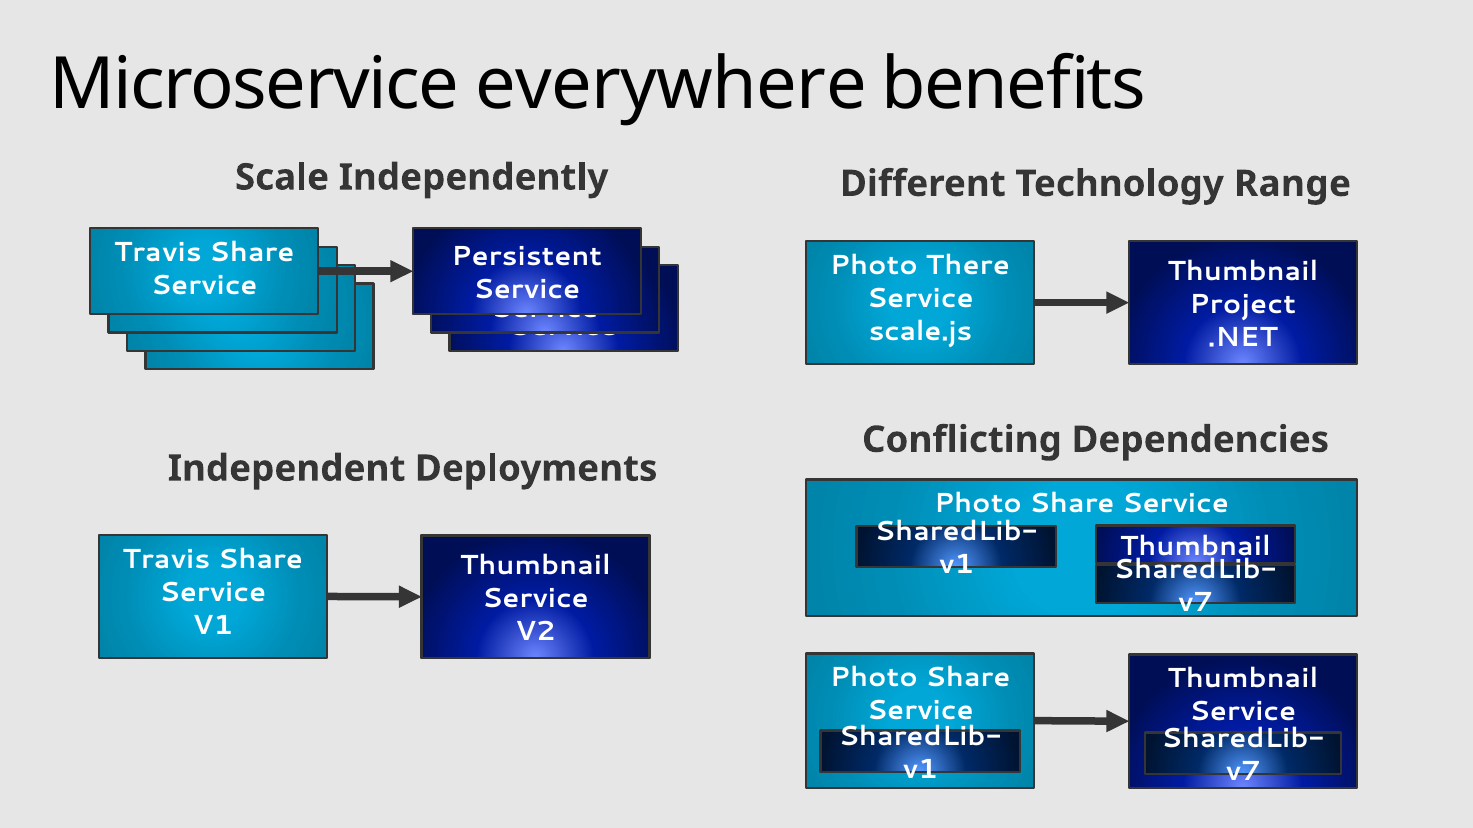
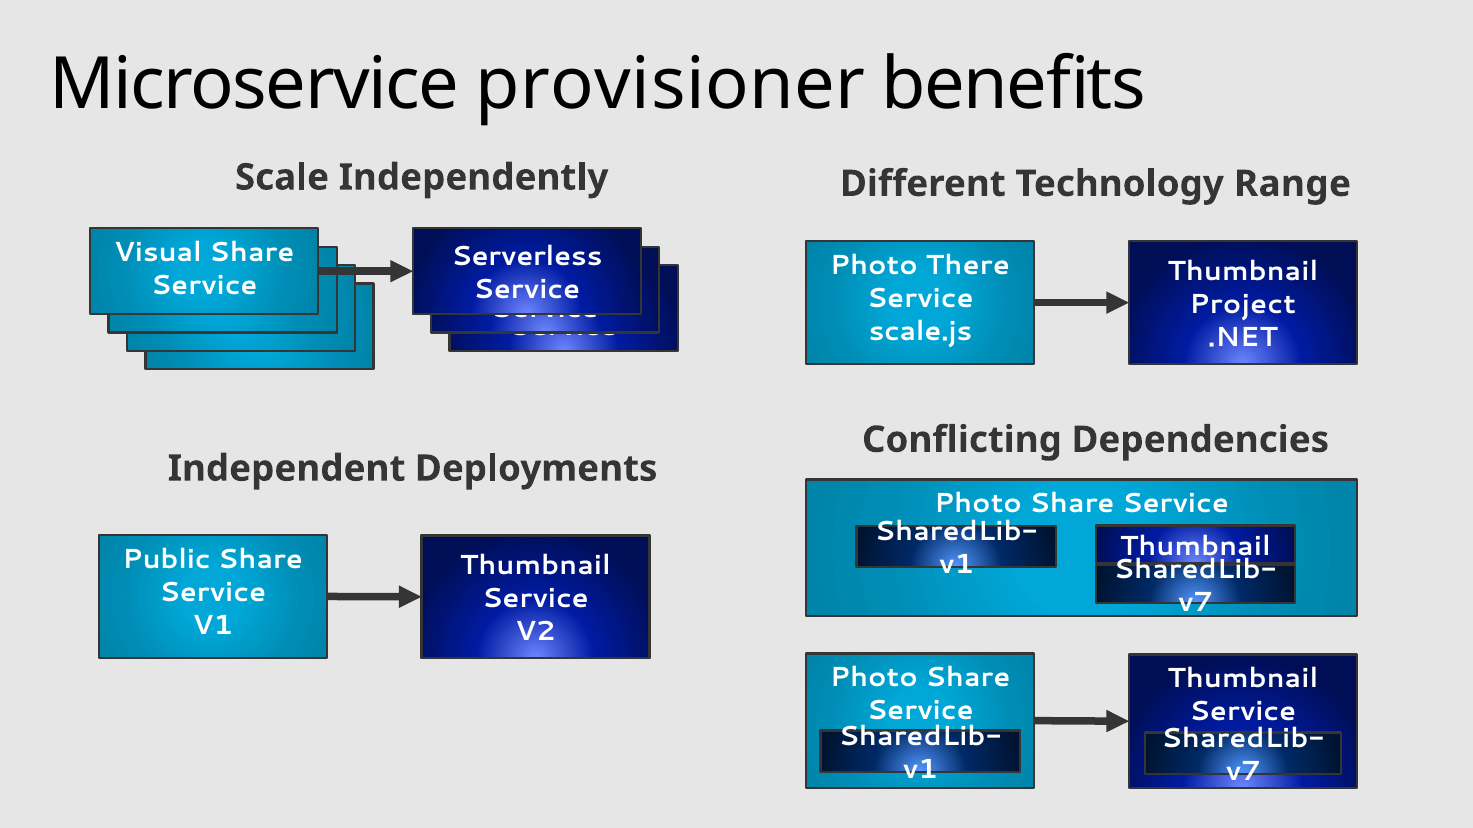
everywhere: everywhere -> provisioner
Travis at (158, 253): Travis -> Visual
Persistent: Persistent -> Serverless
Travis at (166, 559): Travis -> Public
